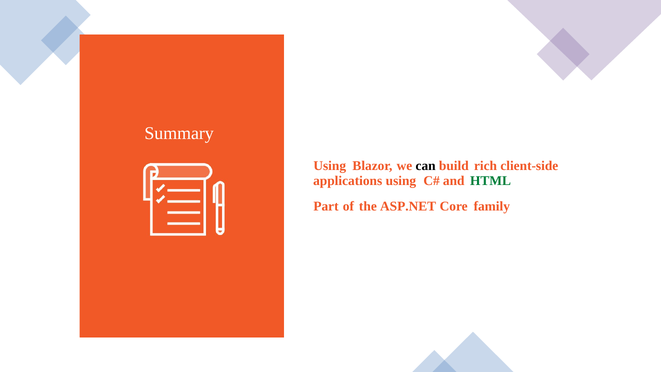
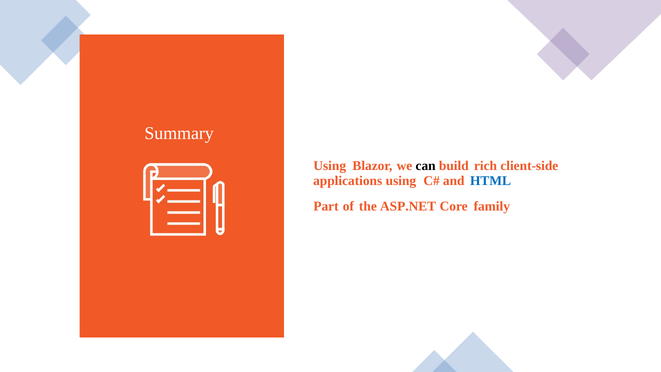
HTML colour: green -> blue
